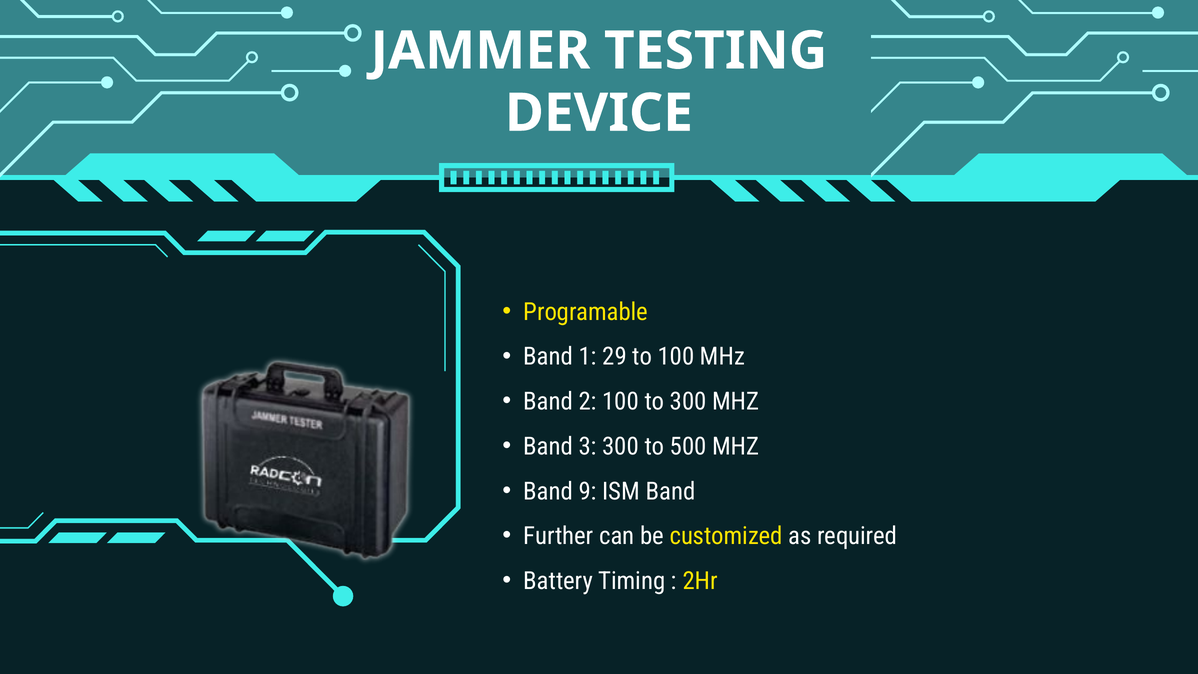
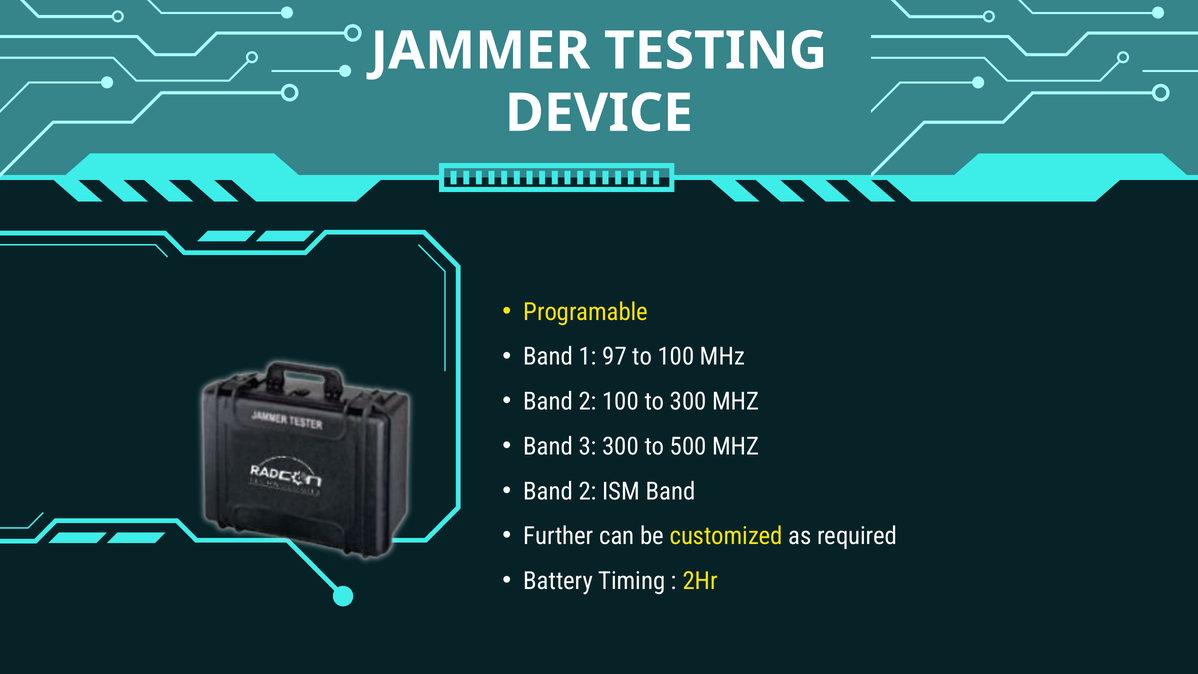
29: 29 -> 97
9 at (588, 491): 9 -> 2
